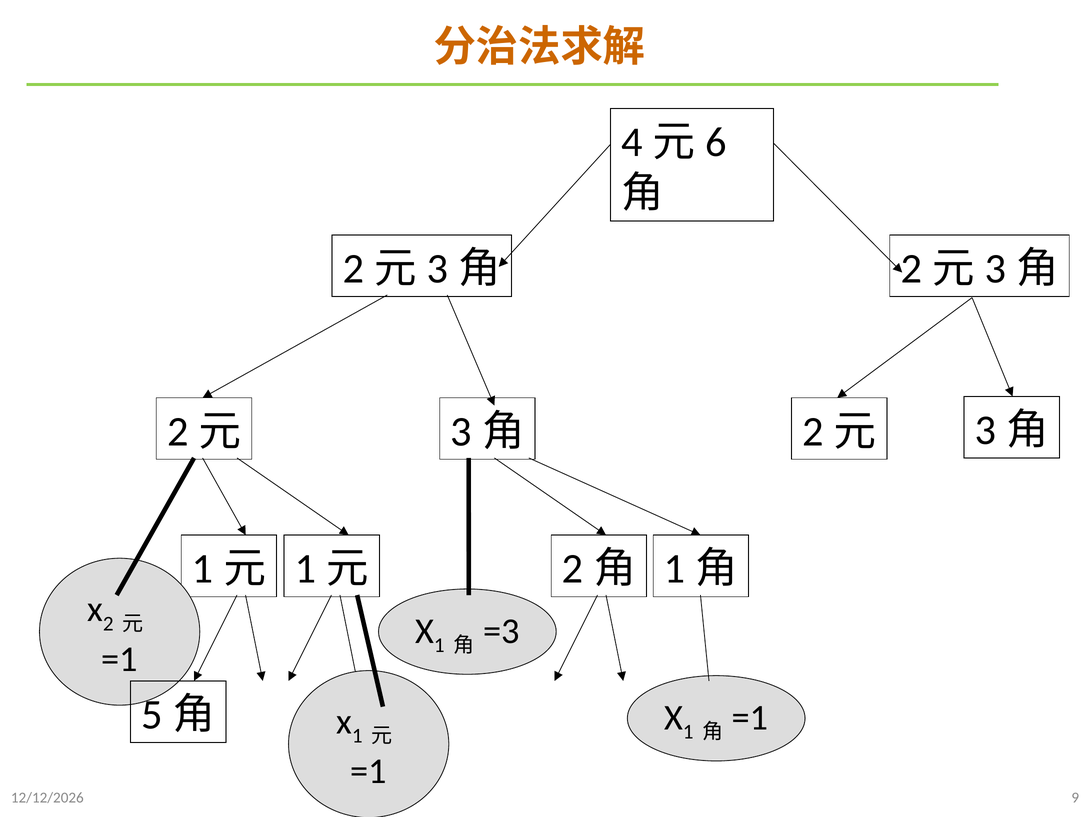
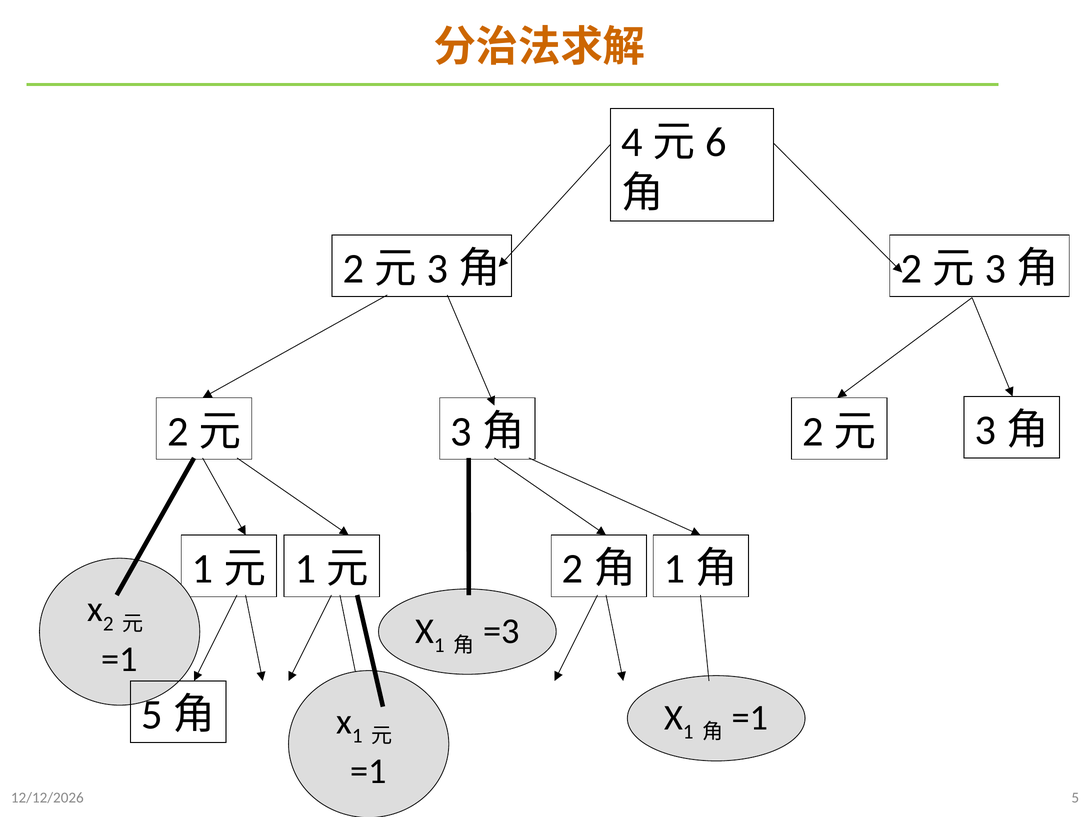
9: 9 -> 5
